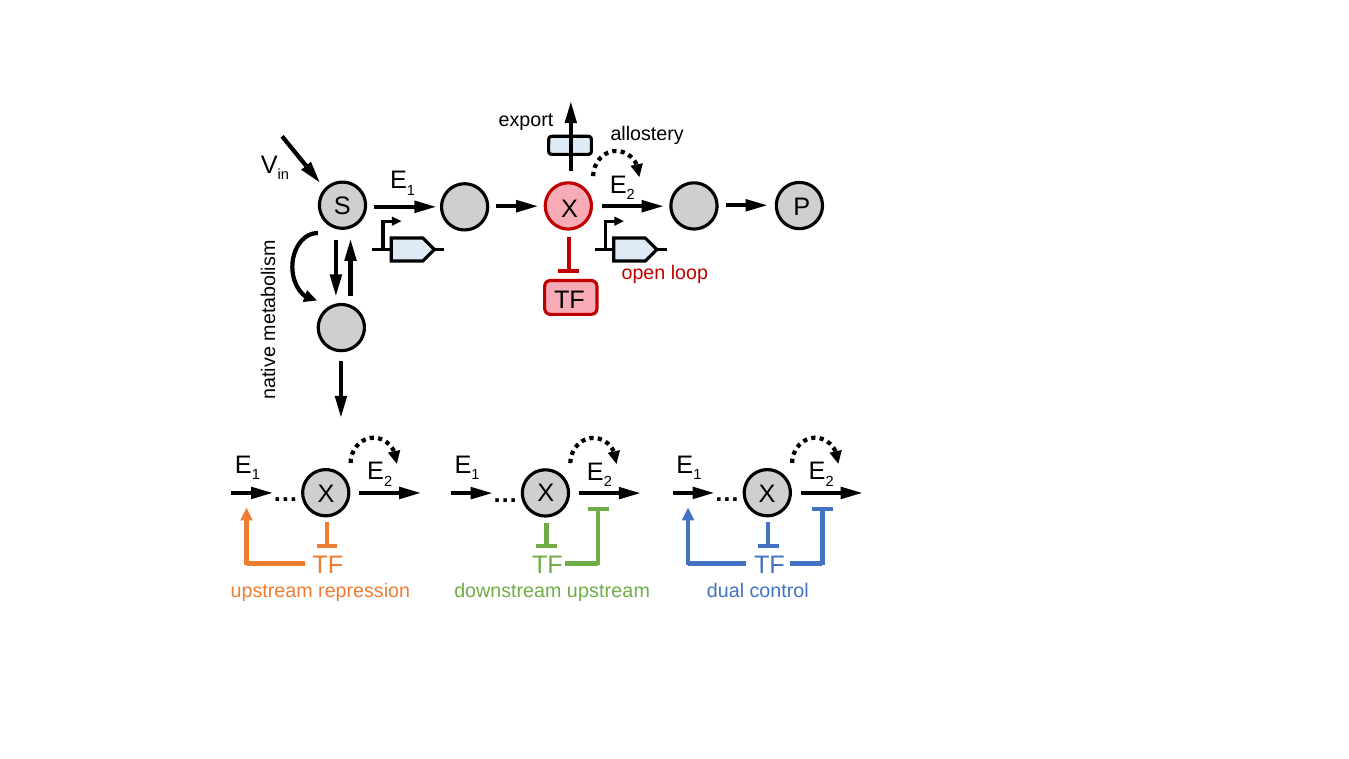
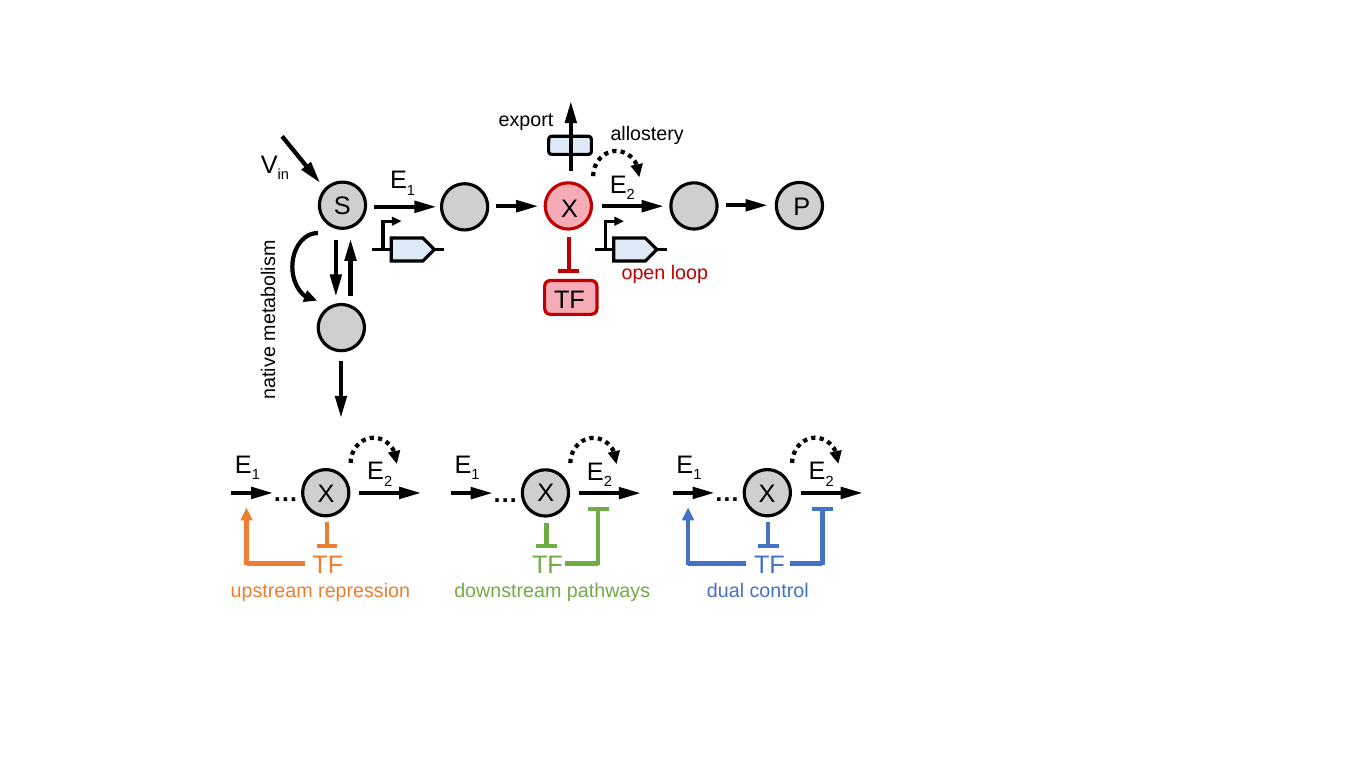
downstream upstream: upstream -> pathways
